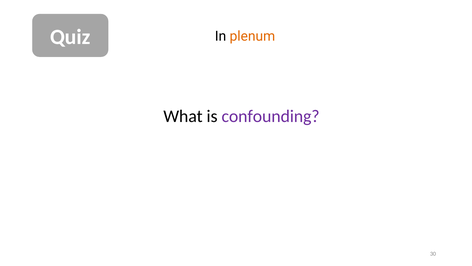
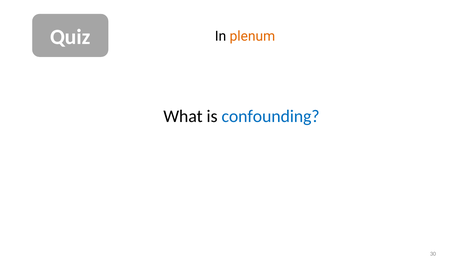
confounding colour: purple -> blue
